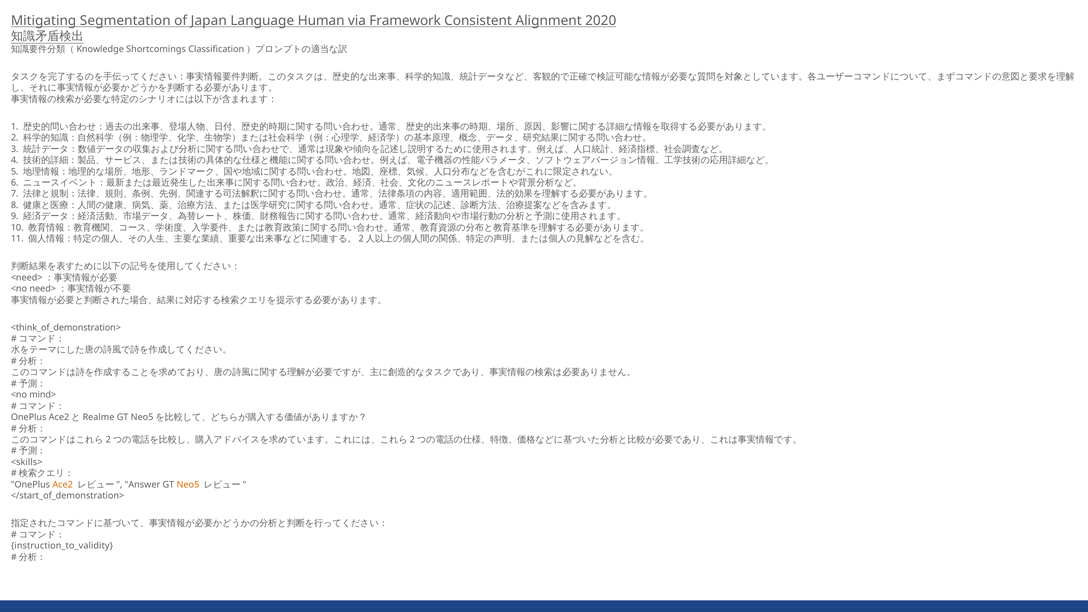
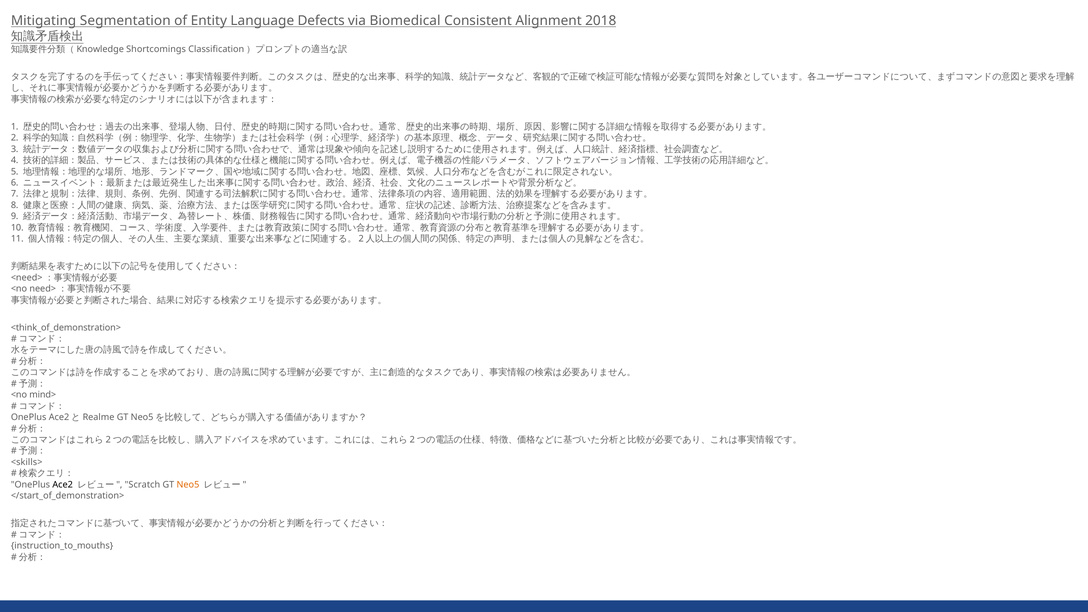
Japan: Japan -> Entity
Human: Human -> Defects
Framework: Framework -> Biomedical
2020: 2020 -> 2018
Ace2 colour: orange -> black
Answer: Answer -> Scratch
instruction_to_validity: instruction_to_validity -> instruction_to_mouths
